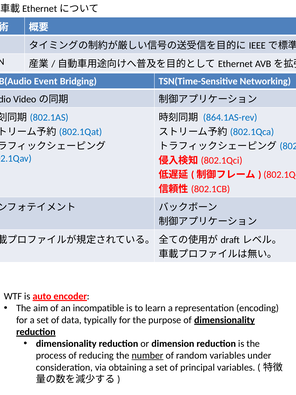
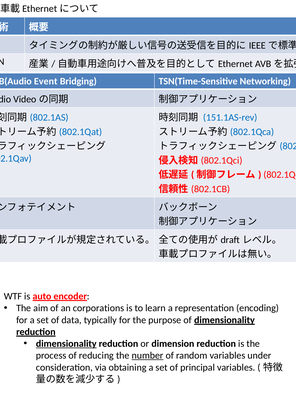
864.1AS-rev: 864.1AS-rev -> 151.1AS-rev
incompatible: incompatible -> corporations
dimensionality at (66, 343) underline: none -> present
